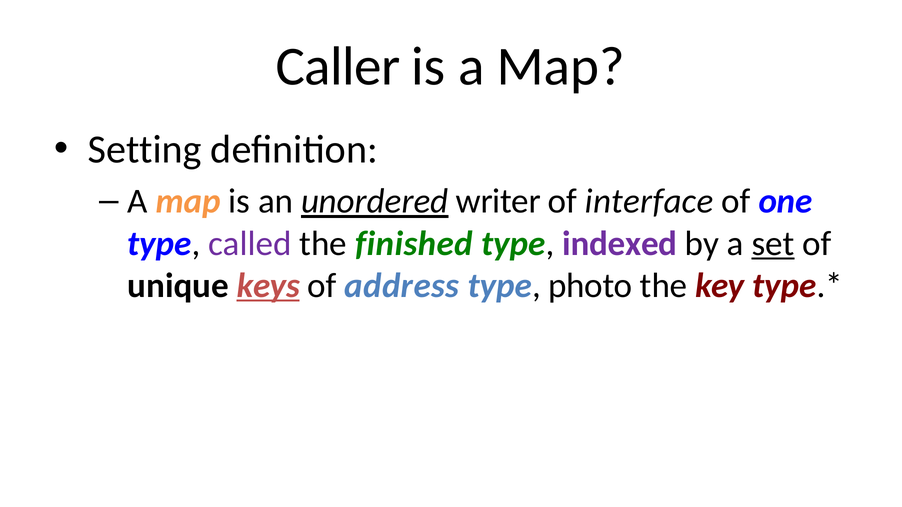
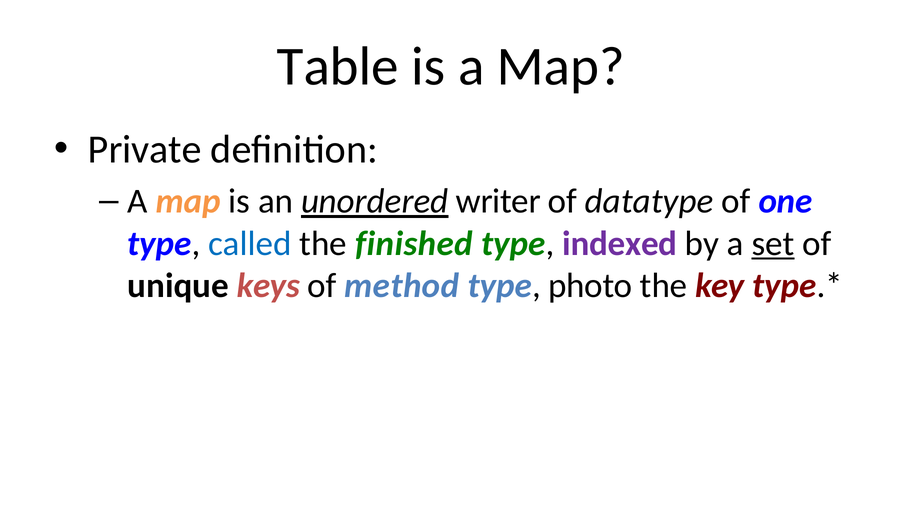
Caller: Caller -> Table
Setting: Setting -> Private
interface: interface -> datatype
called colour: purple -> blue
keys underline: present -> none
address: address -> method
